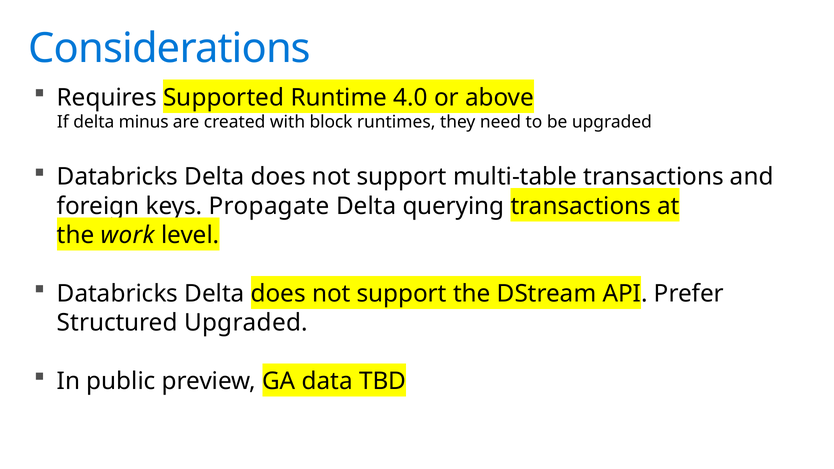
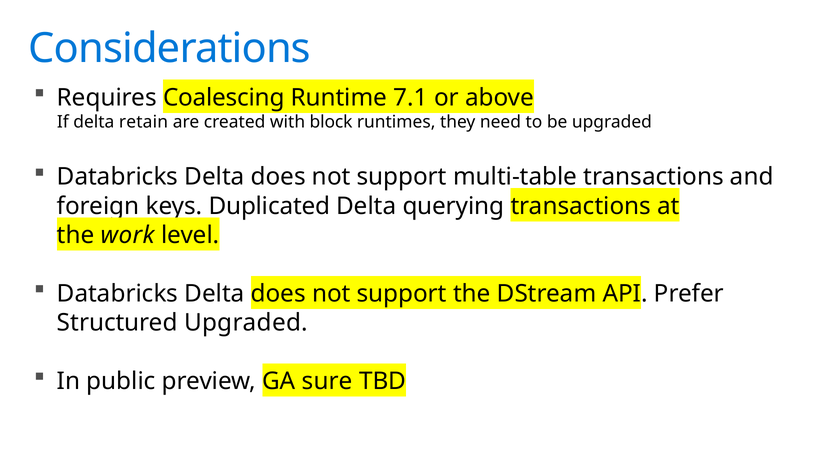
Supported: Supported -> Coalescing
4.0: 4.0 -> 7.1
minus: minus -> retain
Propagate: Propagate -> Duplicated
data: data -> sure
